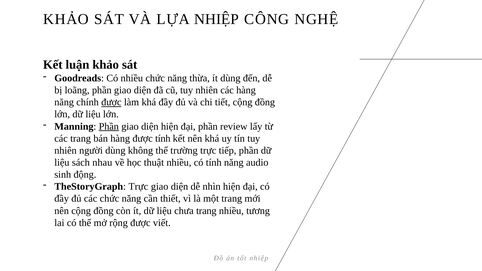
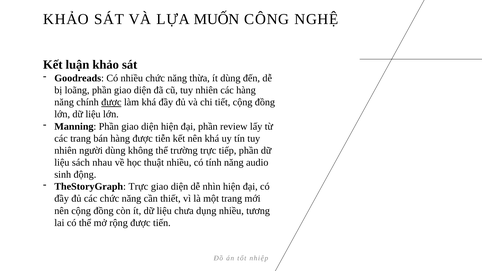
LỰA NHIỆP: NHIỆP -> MUỐN
Phần at (109, 126) underline: present -> none
được tính: tính -> tiễn
chưa trang: trang -> dụng
viết: viết -> tiến
